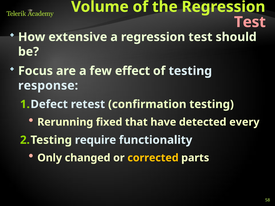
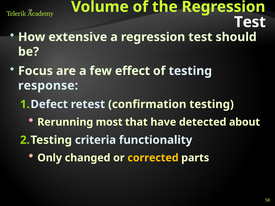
Test at (250, 22) colour: pink -> white
fixed: fixed -> most
every: every -> about
require: require -> criteria
